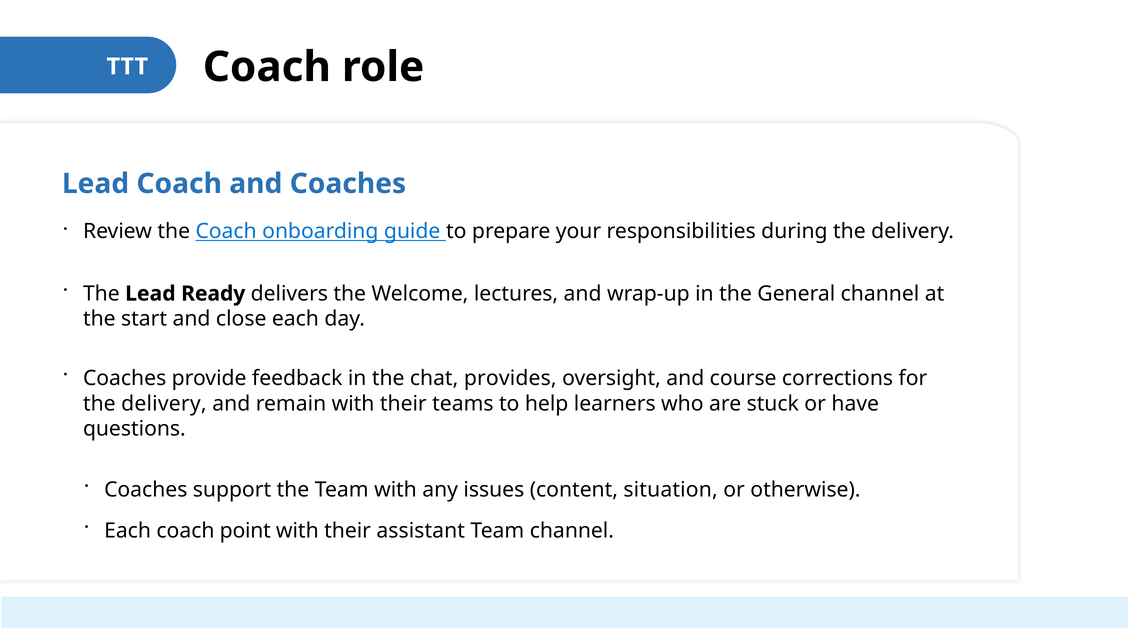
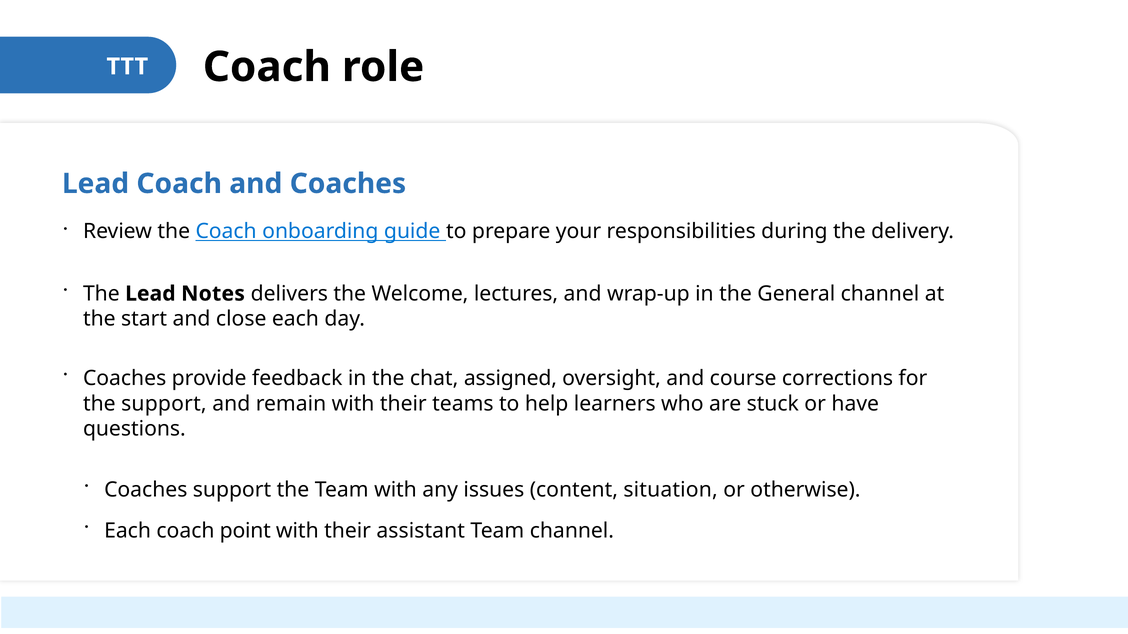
Ready: Ready -> Notes
provides: provides -> assigned
delivery at (164, 404): delivery -> support
